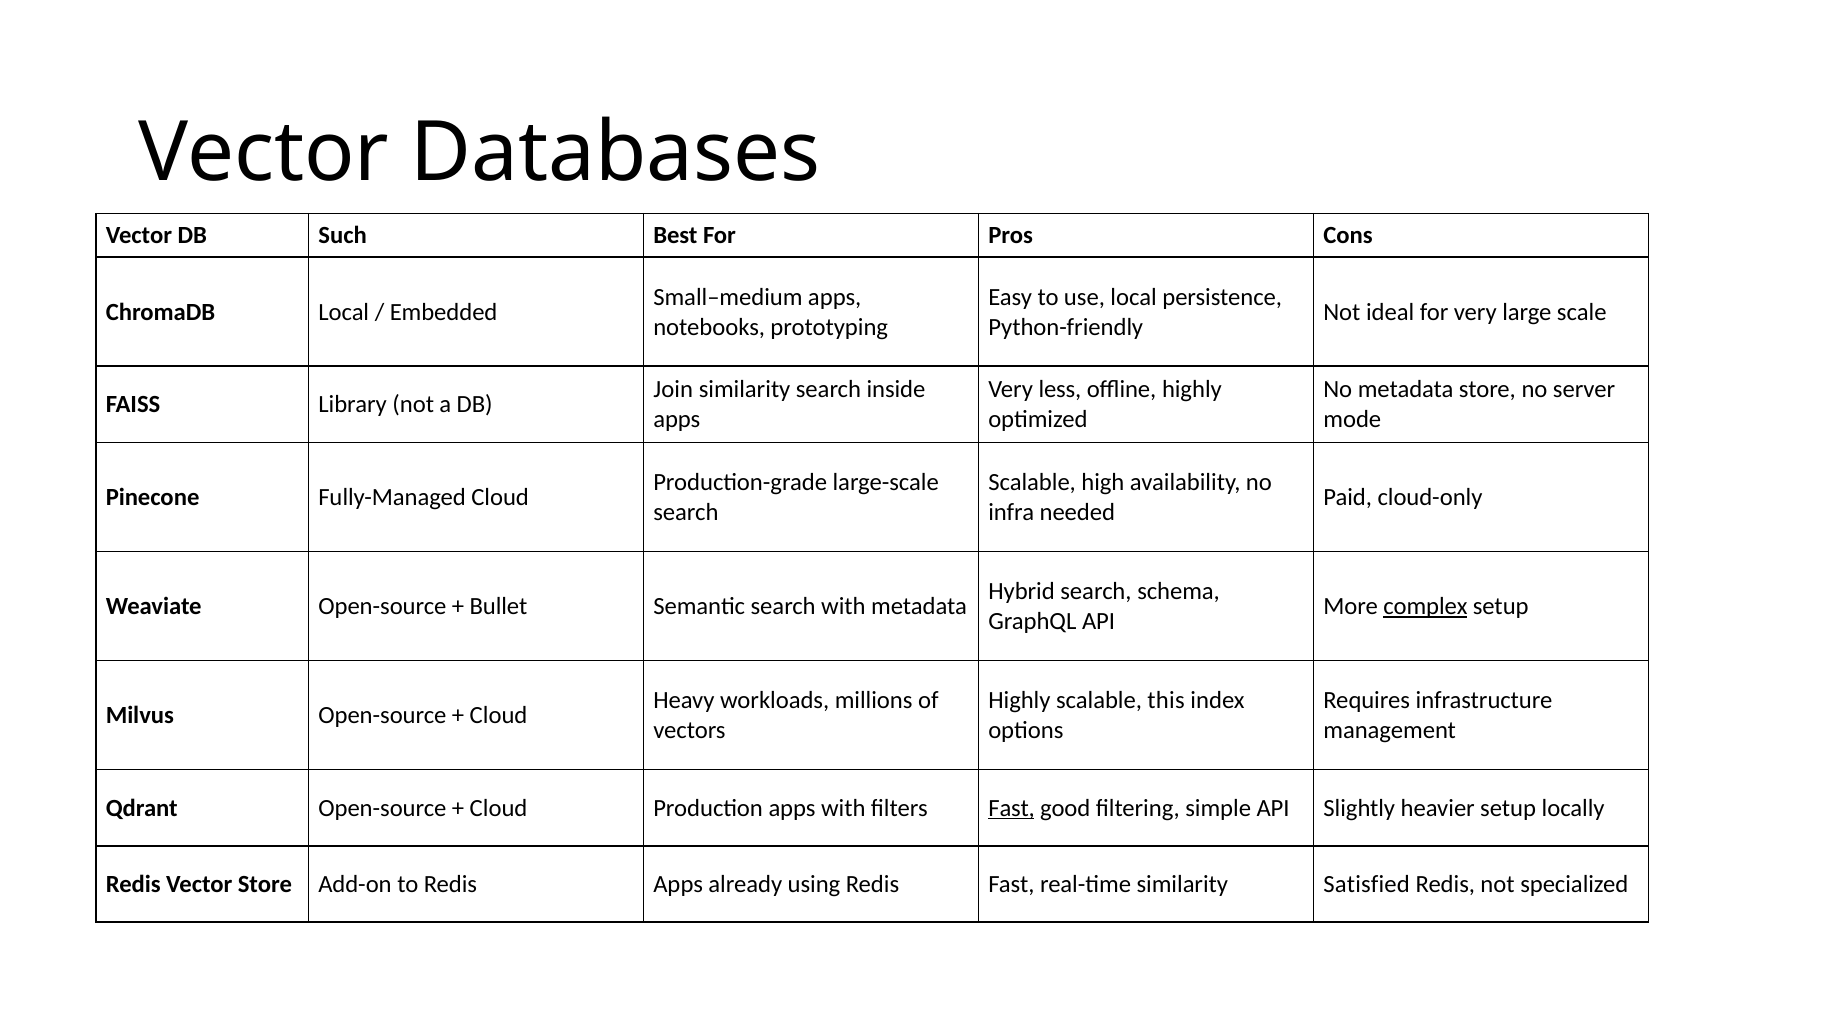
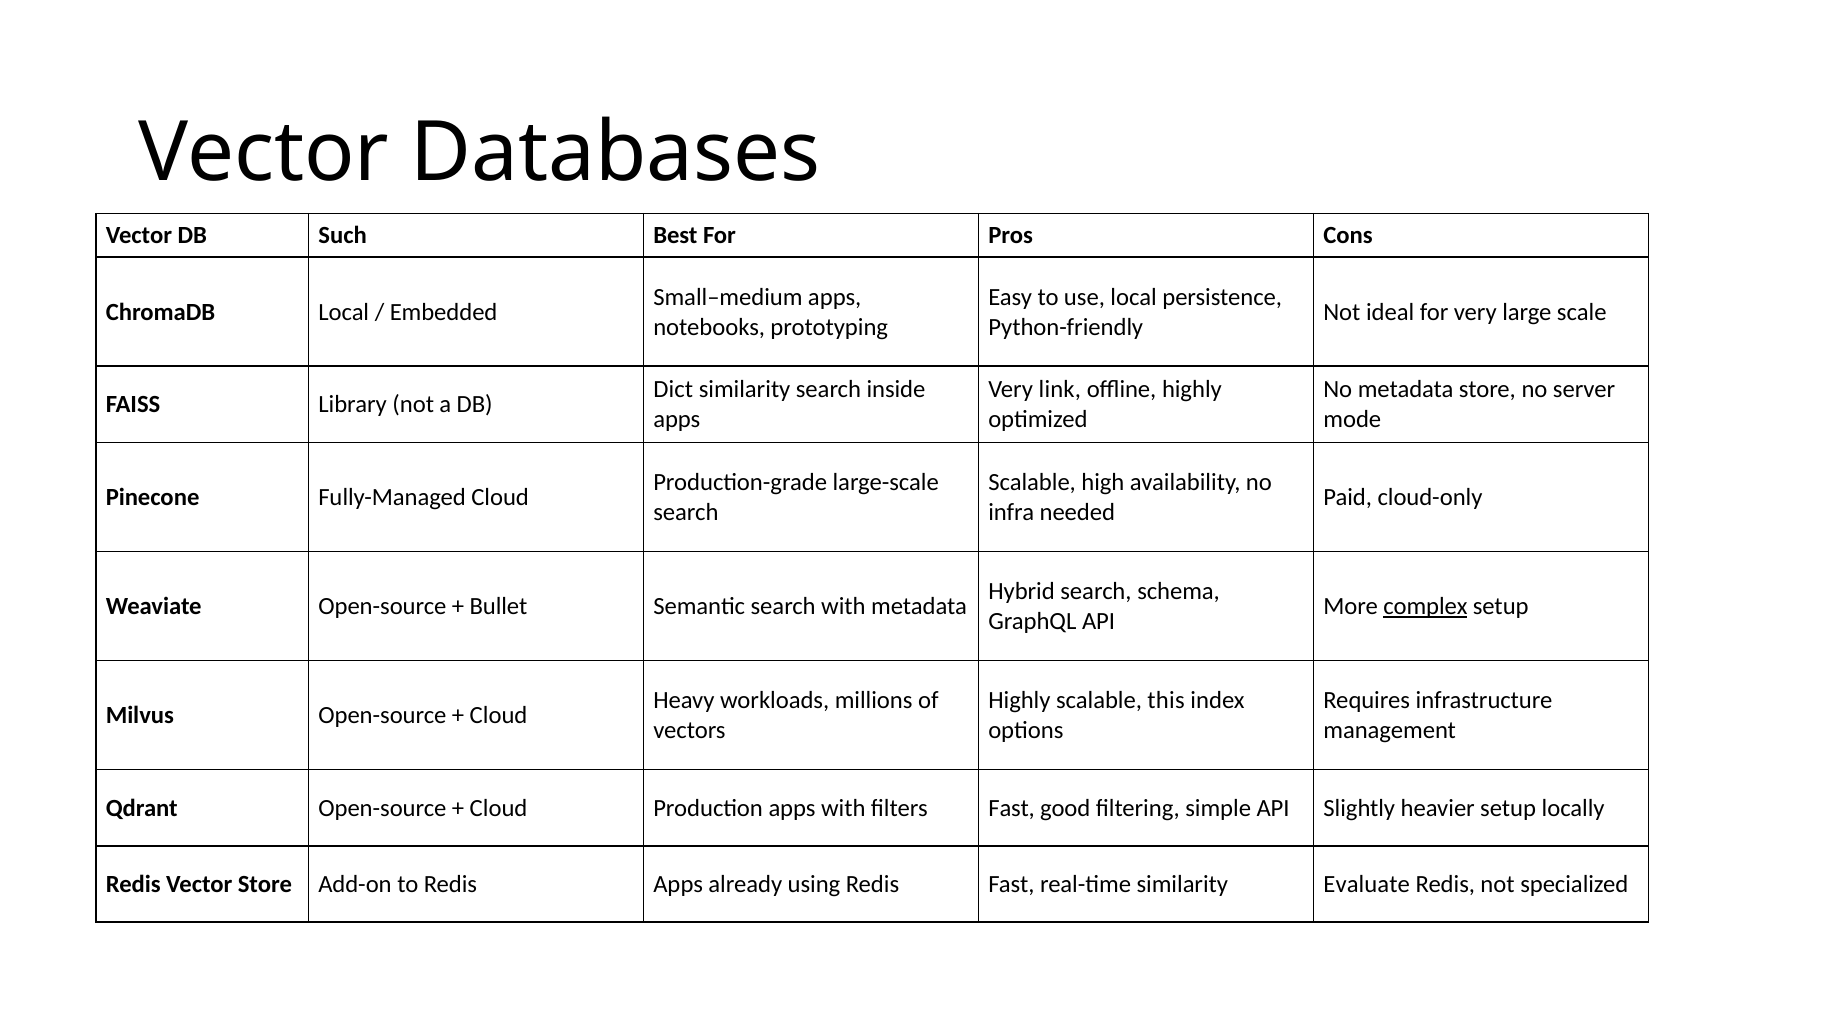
Join: Join -> Dict
less: less -> link
Fast at (1012, 808) underline: present -> none
Satisfied: Satisfied -> Evaluate
